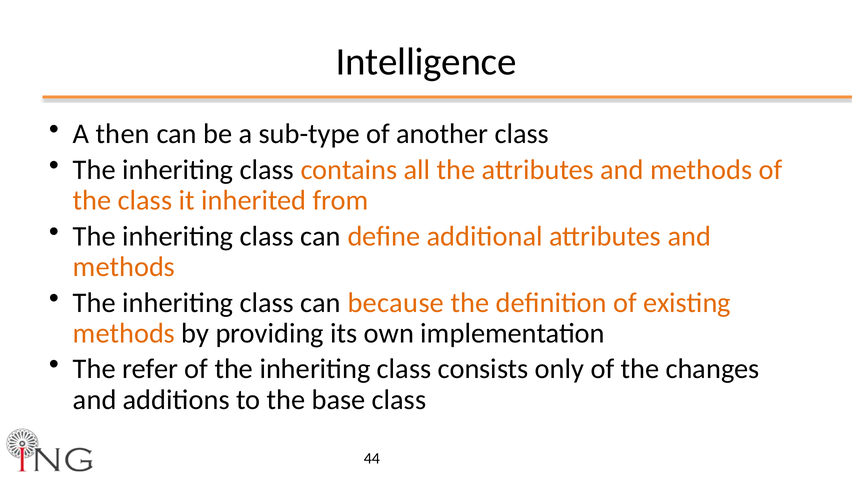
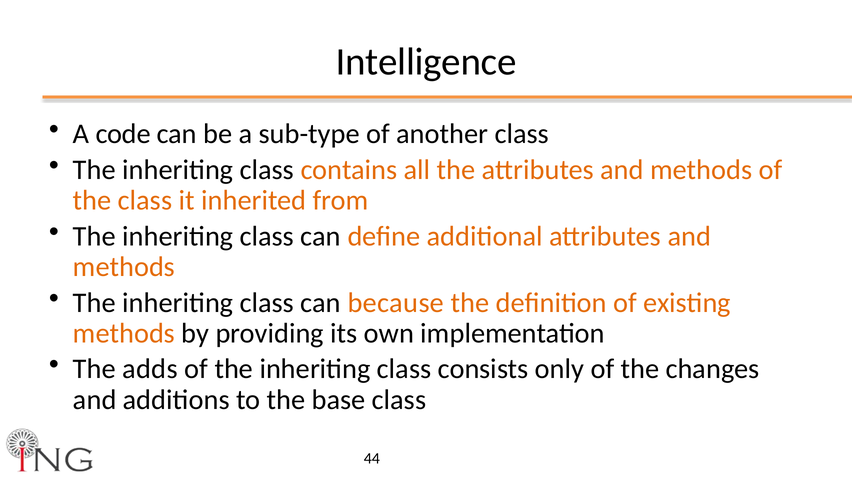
then: then -> code
refer: refer -> adds
